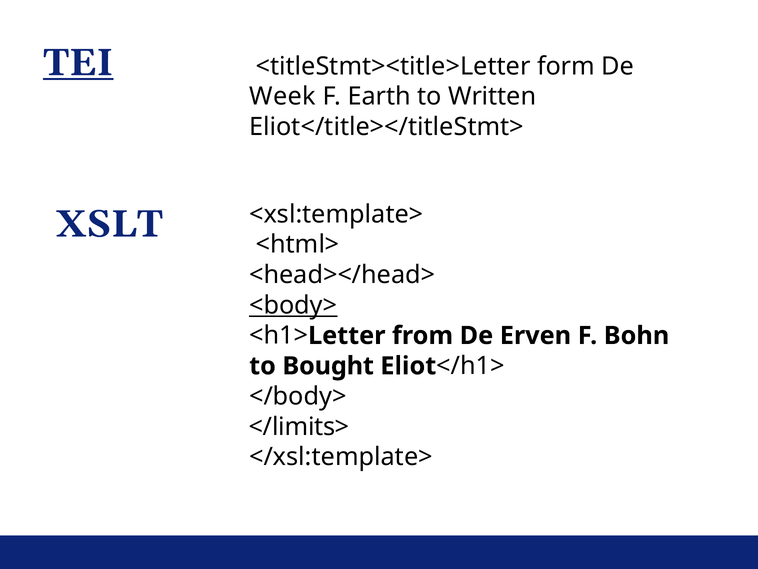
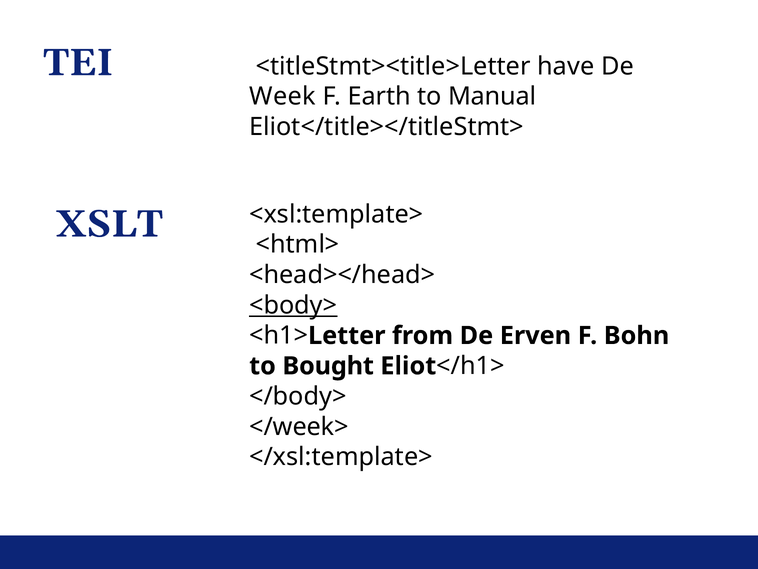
TEI underline: present -> none
form: form -> have
Written: Written -> Manual
</limits>: </limits> -> </week>
